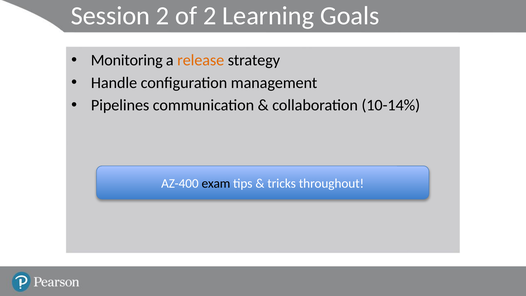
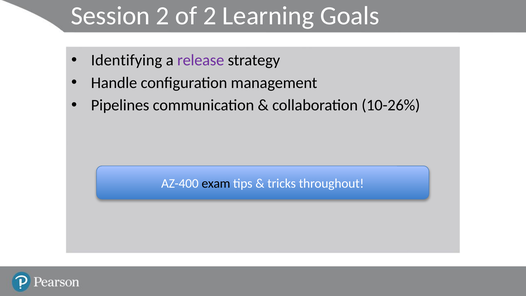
Monitoring: Monitoring -> Identifying
release colour: orange -> purple
10-14%: 10-14% -> 10-26%
